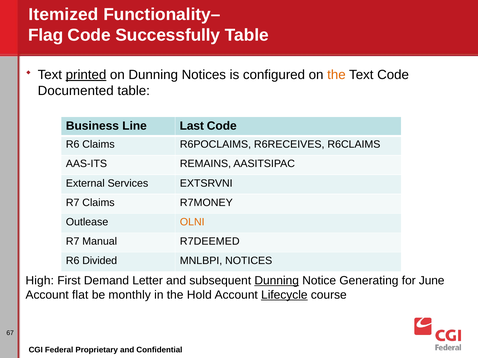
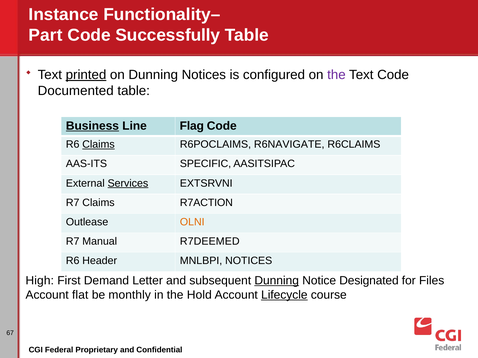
Itemized: Itemized -> Instance
Flag: Flag -> Part
the at (336, 75) colour: orange -> purple
Business underline: none -> present
Last: Last -> Flag
Claims at (98, 145) underline: none -> present
R6RECEIVES: R6RECEIVES -> R6NAVIGATE
REMAINS: REMAINS -> SPECIFIC
Services underline: none -> present
R7MONEY: R7MONEY -> R7ACTION
Divided: Divided -> Header
Generating: Generating -> Designated
June: June -> Files
